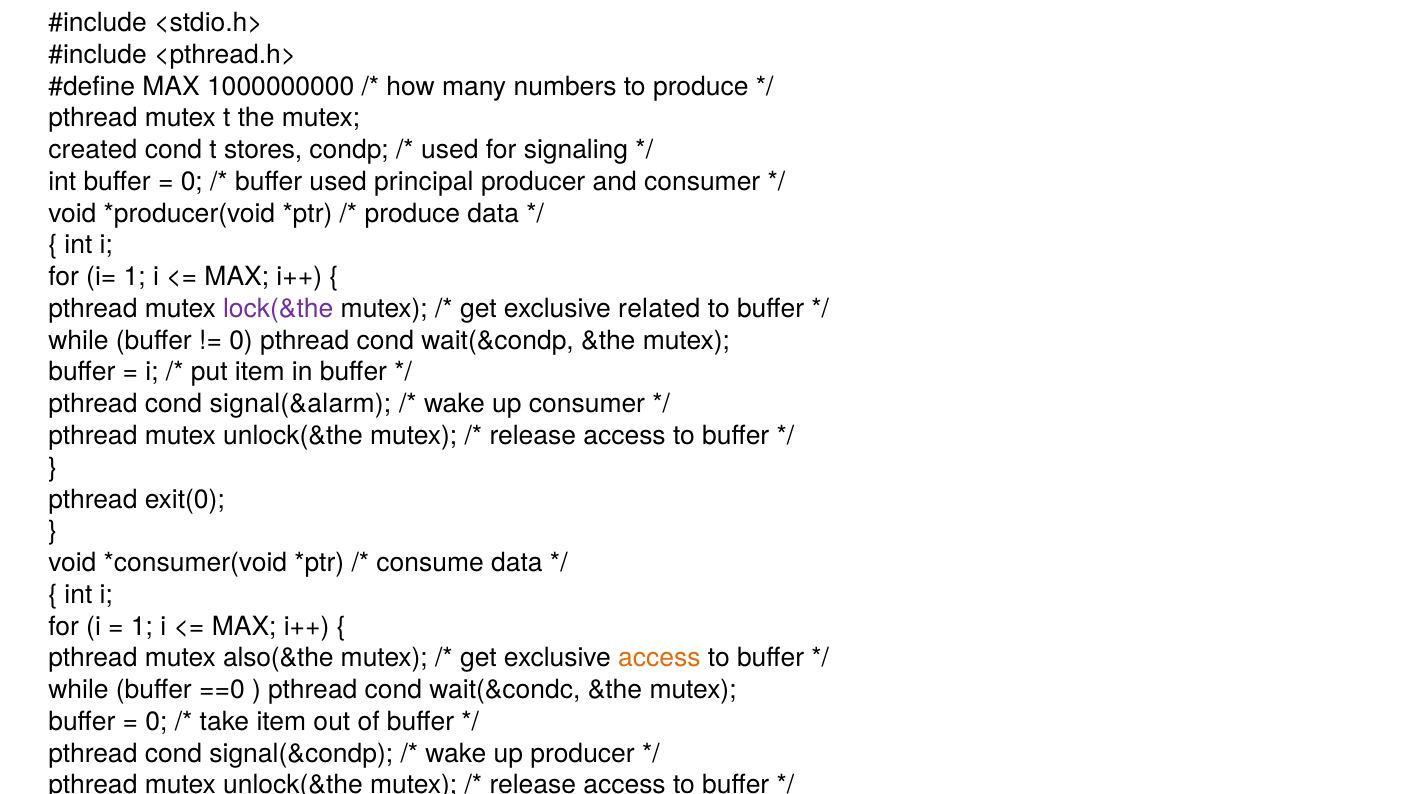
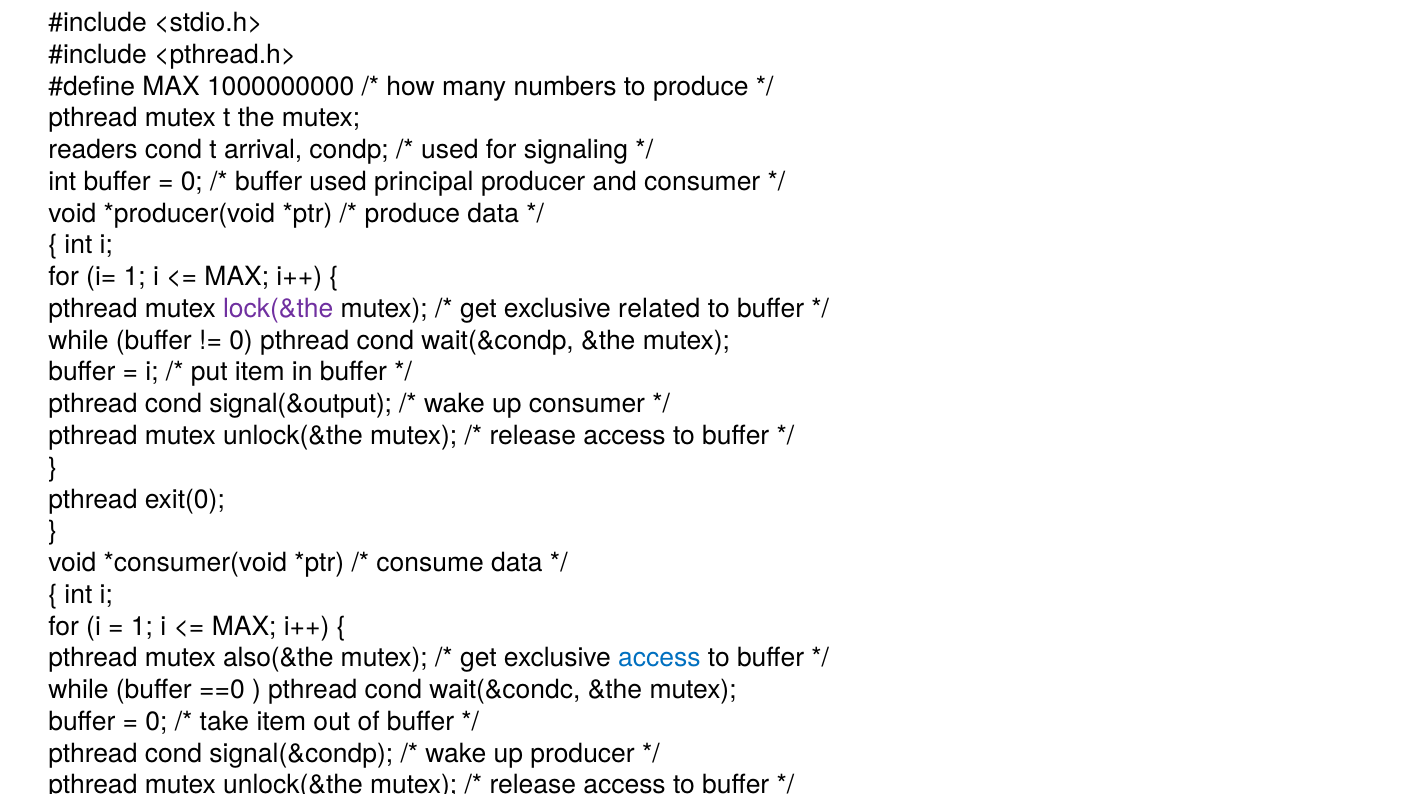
created: created -> readers
stores: stores -> arrival
signal(&alarm: signal(&alarm -> signal(&output
access at (659, 658) colour: orange -> blue
